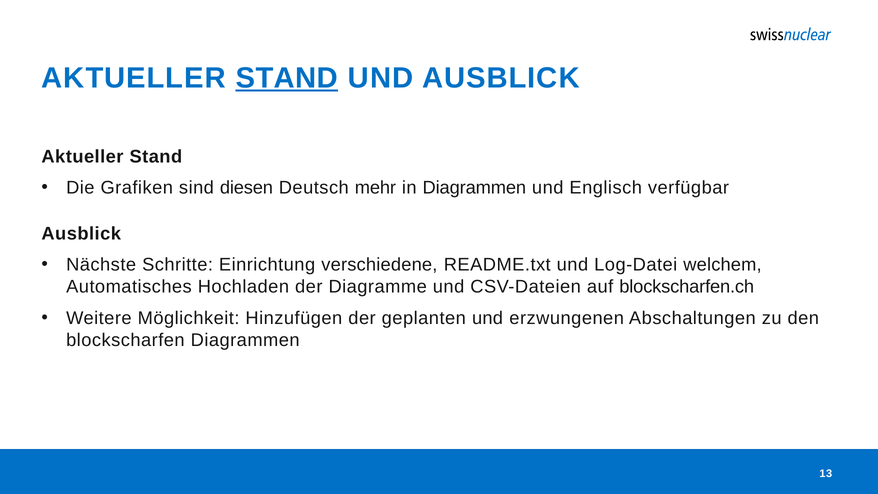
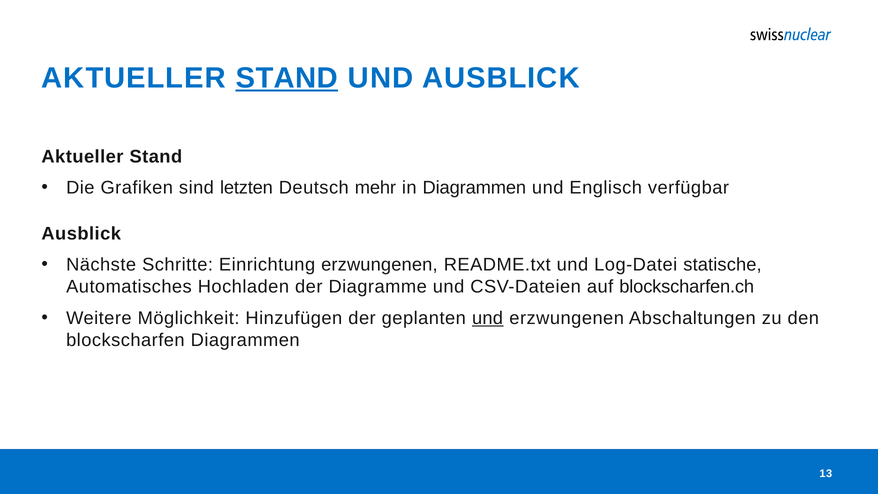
diesen: diesen -> letzten
Einrichtung verschiedene: verschiedene -> erzwungenen
welchem: welchem -> statische
und at (488, 318) underline: none -> present
